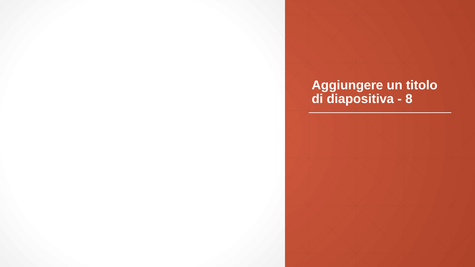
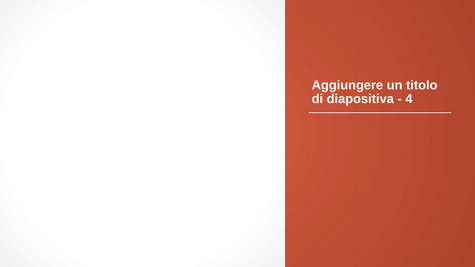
8: 8 -> 4
